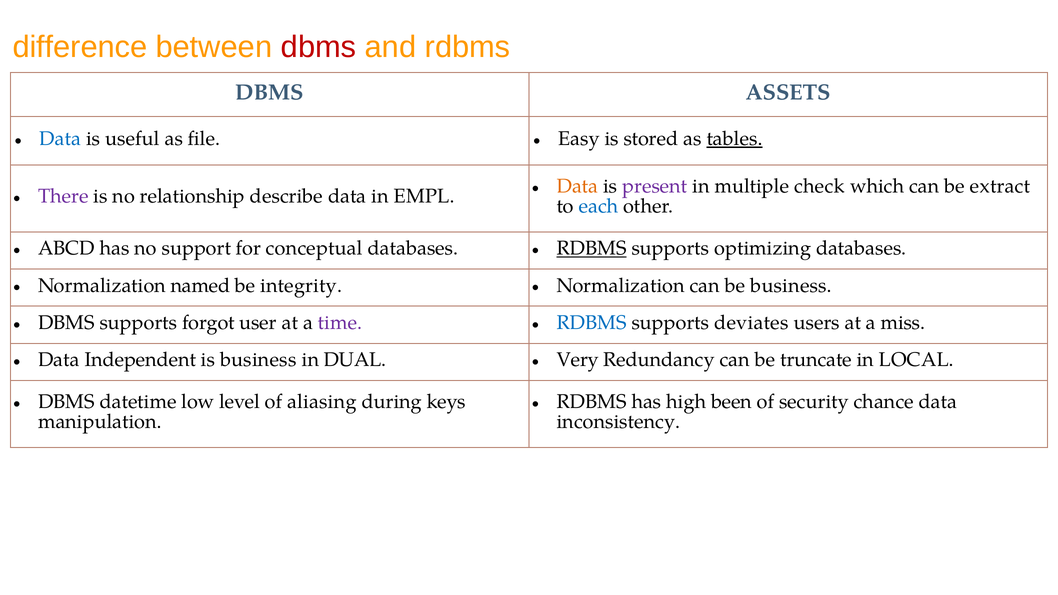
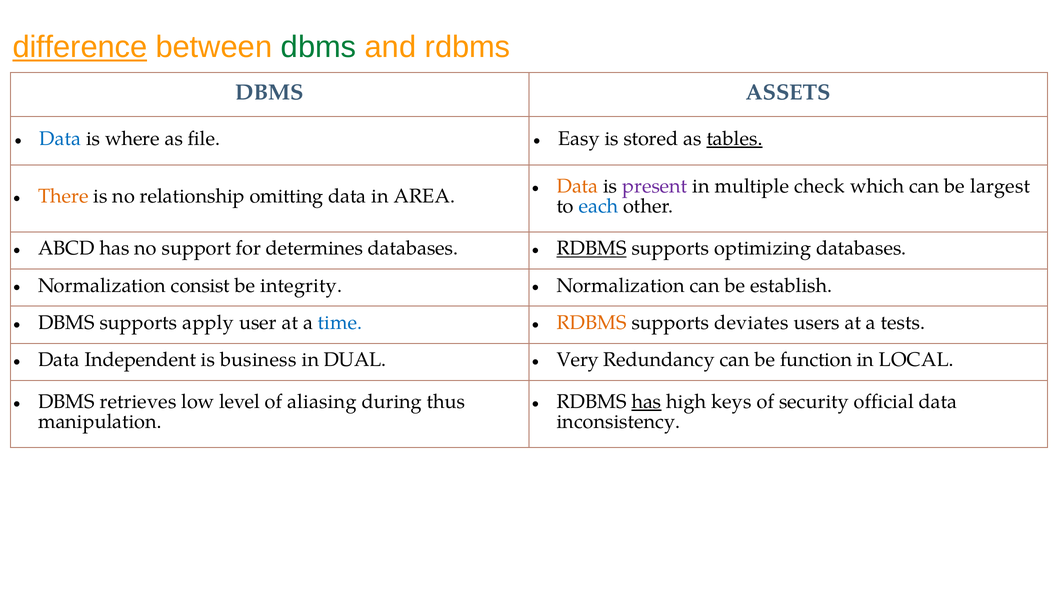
difference underline: none -> present
dbms at (319, 47) colour: red -> green
useful: useful -> where
extract: extract -> largest
There colour: purple -> orange
describe: describe -> omitting
EMPL: EMPL -> AREA
conceptual: conceptual -> determines
named: named -> consist
be business: business -> establish
forgot: forgot -> apply
time colour: purple -> blue
RDBMS at (592, 323) colour: blue -> orange
miss: miss -> tests
truncate: truncate -> function
datetime: datetime -> retrieves
keys: keys -> thus
has at (646, 402) underline: none -> present
been: been -> keys
chance: chance -> official
